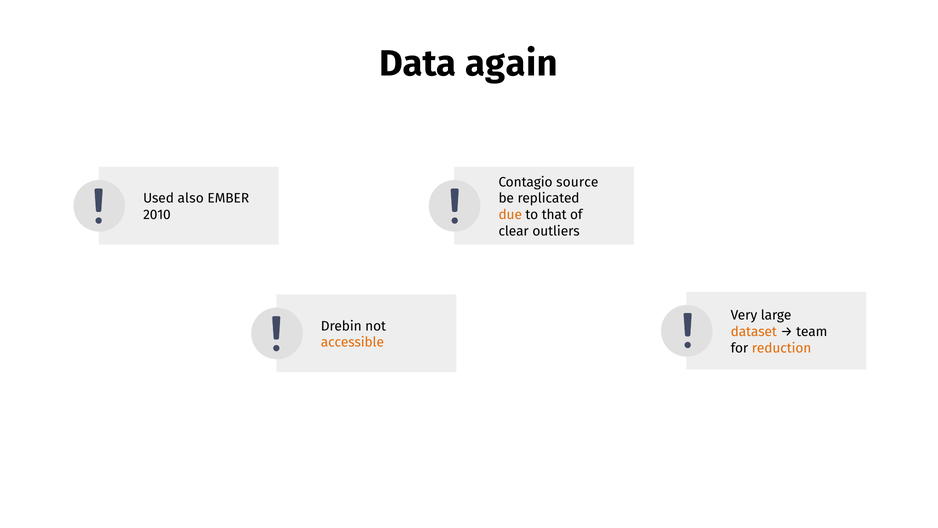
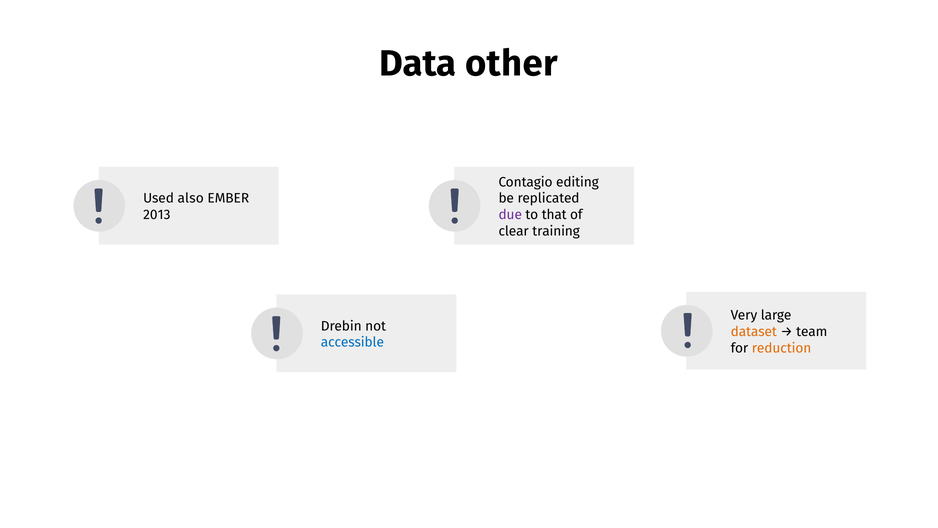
again: again -> other
source: source -> editing
2010: 2010 -> 2013
due colour: orange -> purple
outliers: outliers -> training
accessible colour: orange -> blue
